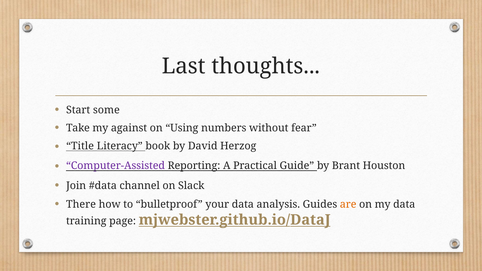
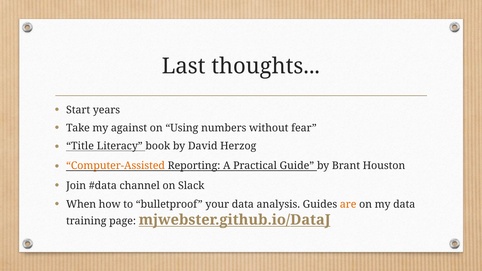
some: some -> years
Computer-Assisted colour: purple -> orange
There: There -> When
